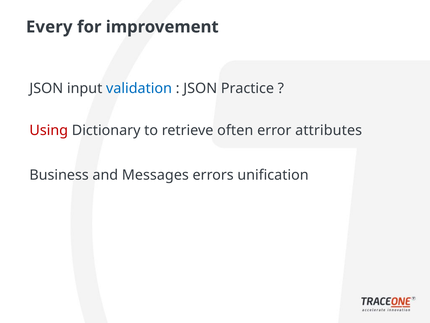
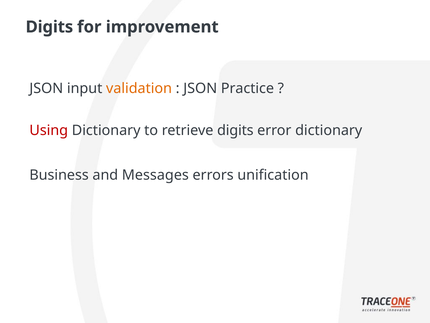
Every at (49, 27): Every -> Digits
validation colour: blue -> orange
retrieve often: often -> digits
error attributes: attributes -> dictionary
